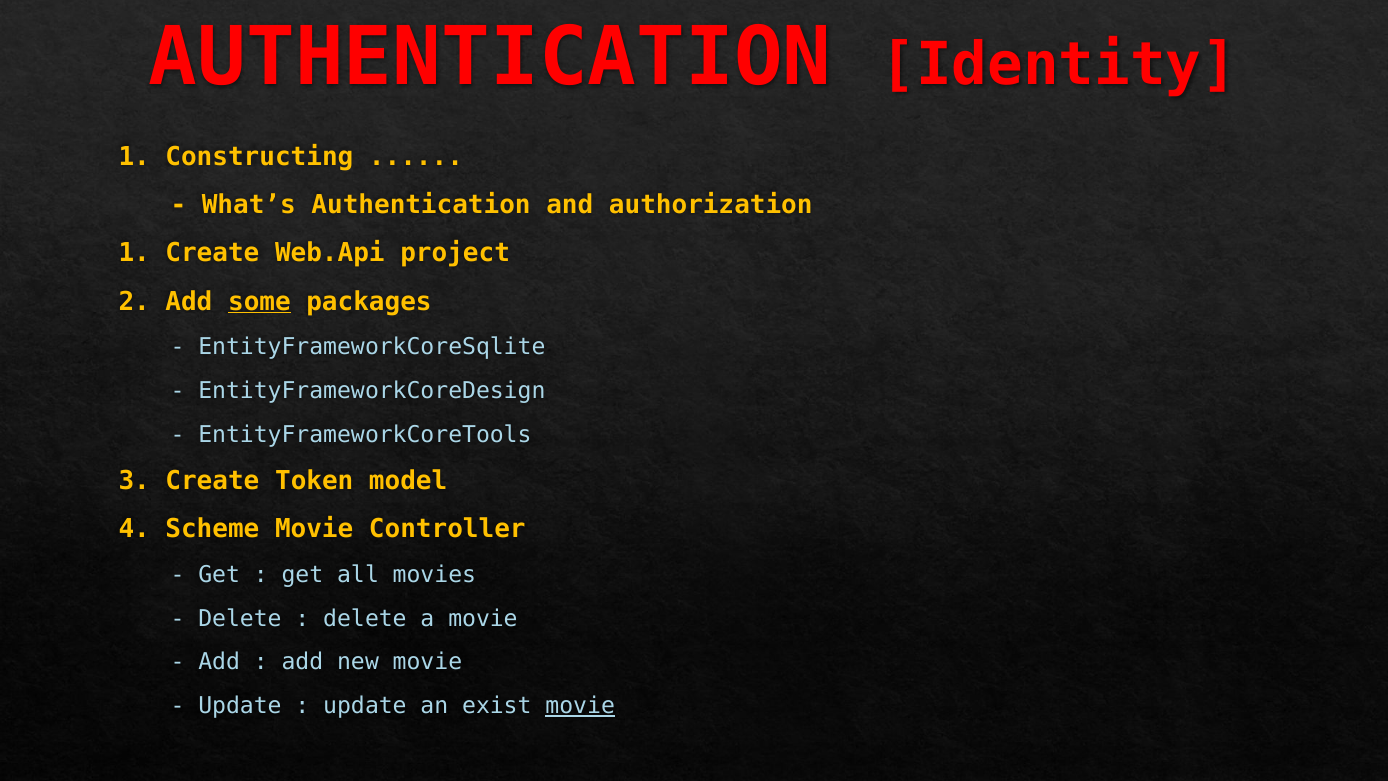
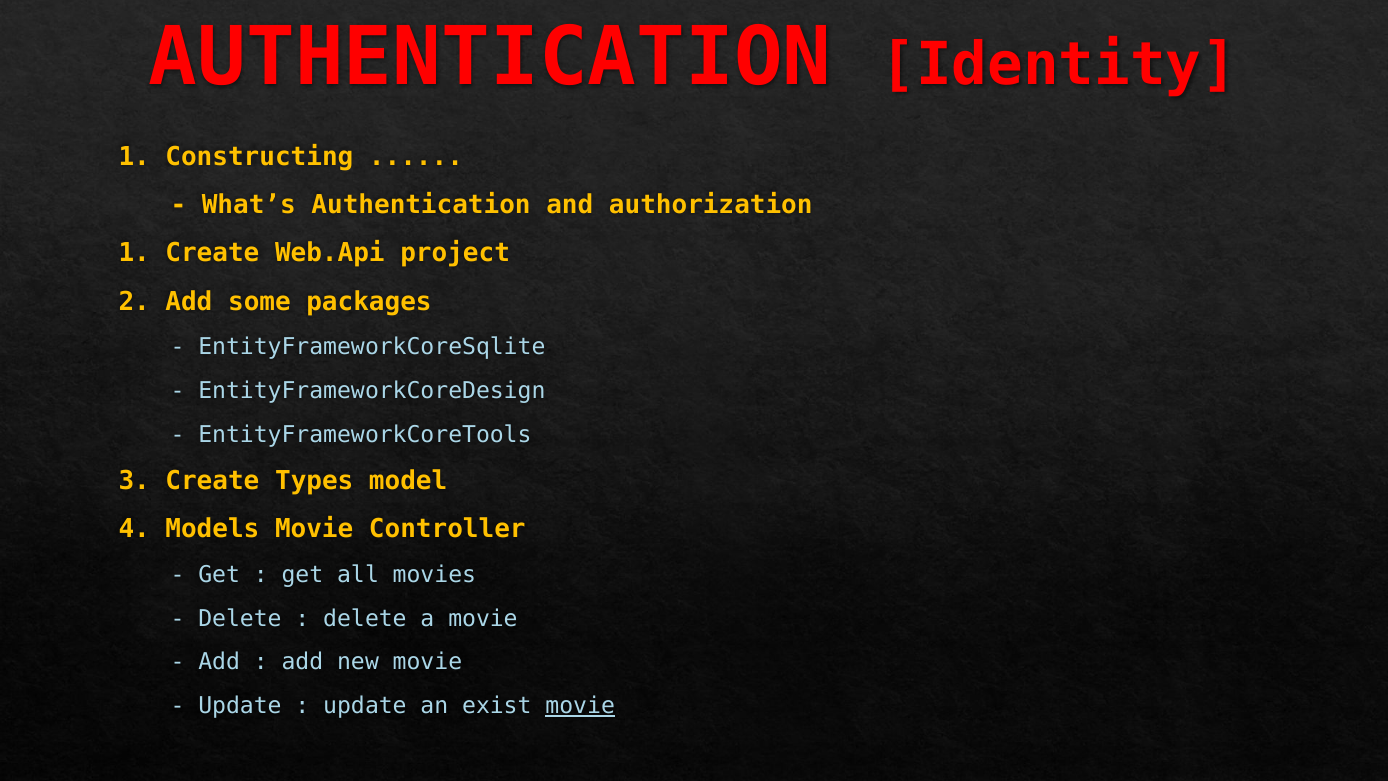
some underline: present -> none
Token: Token -> Types
Scheme: Scheme -> Models
